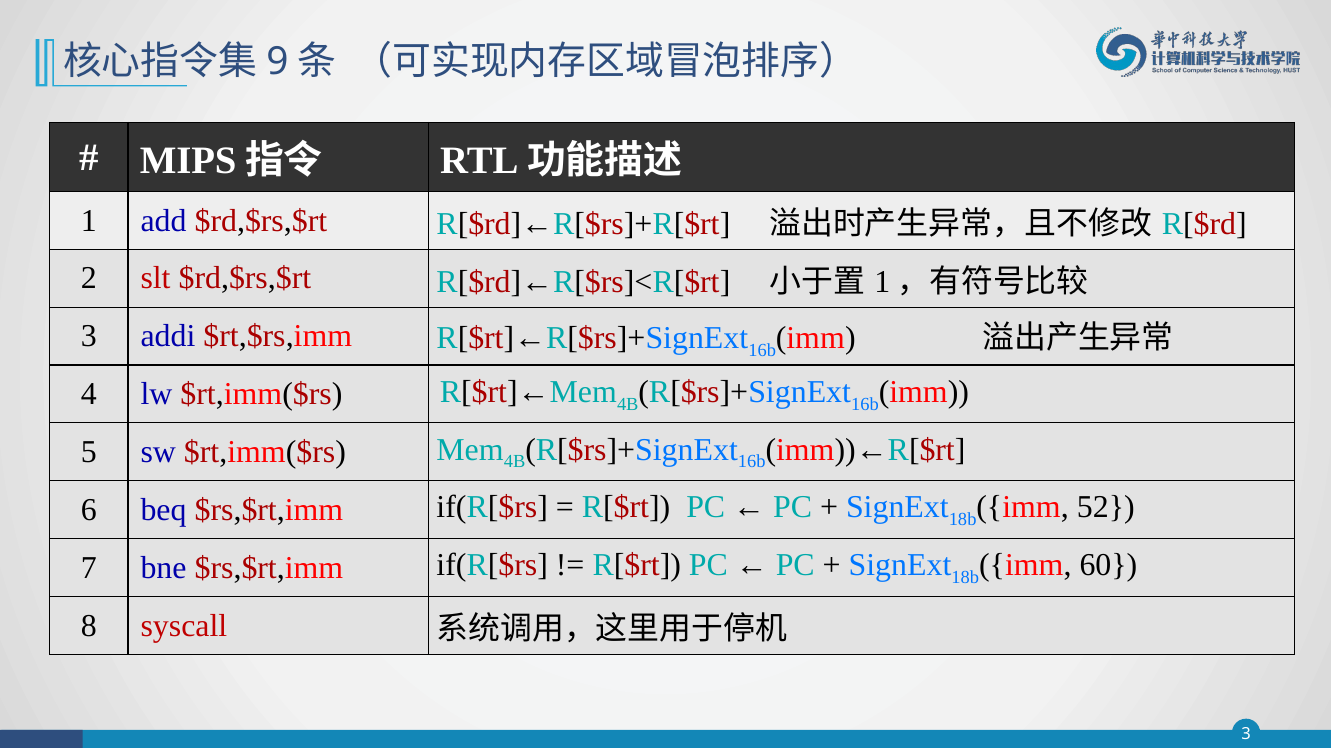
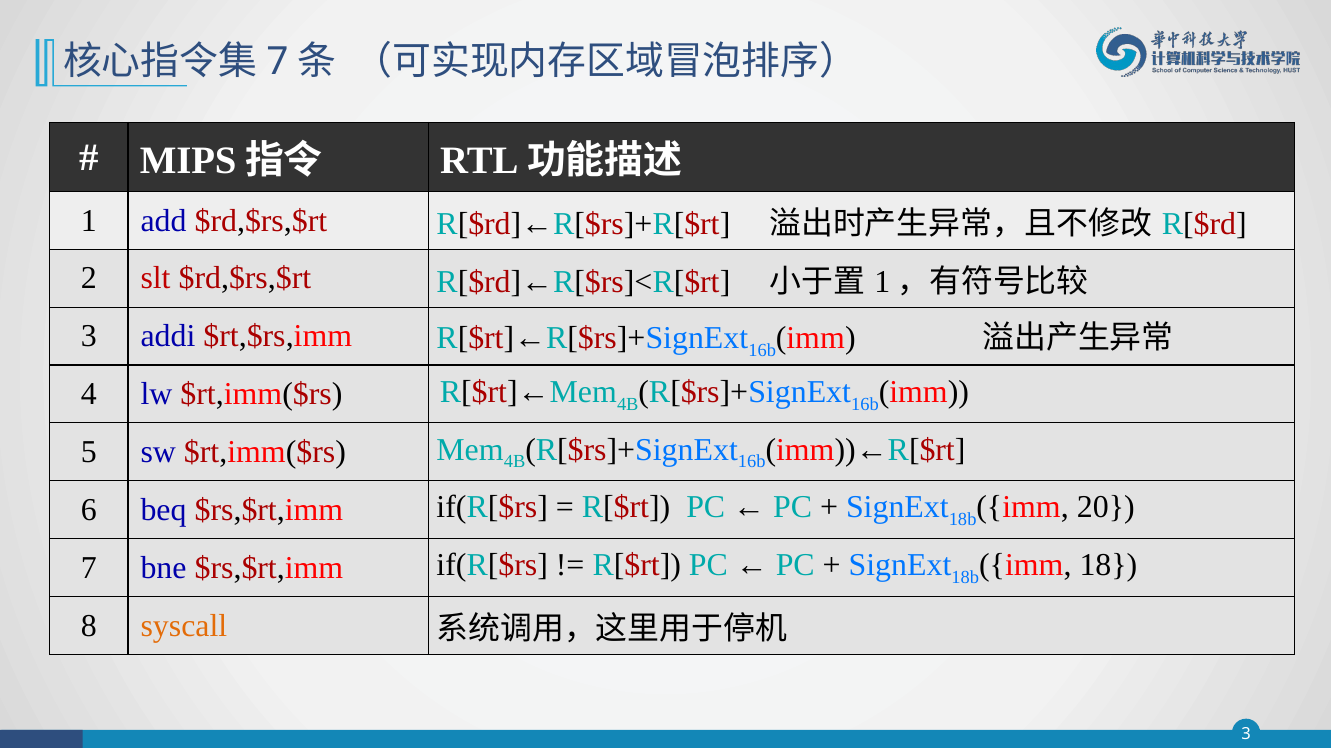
9 at (277, 62): 9 -> 7
52: 52 -> 20
60: 60 -> 18
syscall colour: red -> orange
